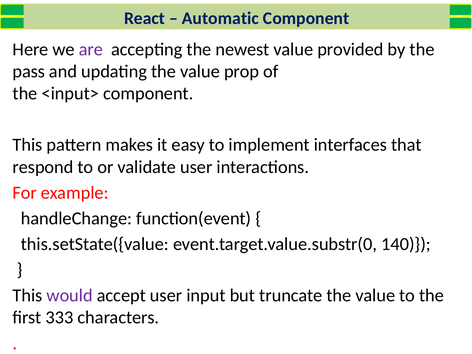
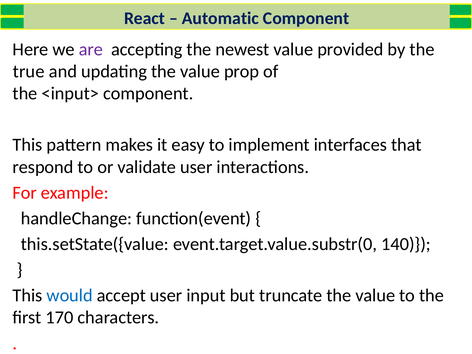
pass: pass -> true
would colour: purple -> blue
333: 333 -> 170
